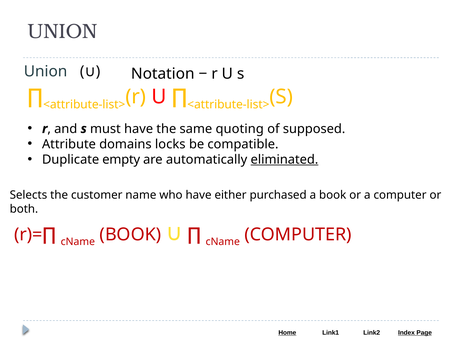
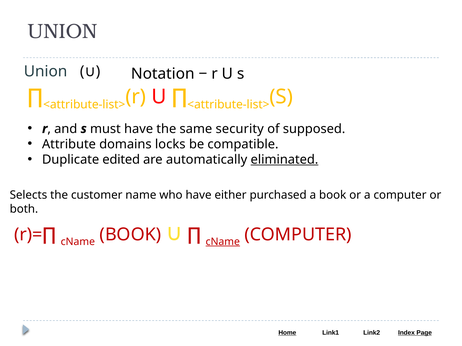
quoting: quoting -> security
empty: empty -> edited
cName at (223, 242) underline: none -> present
